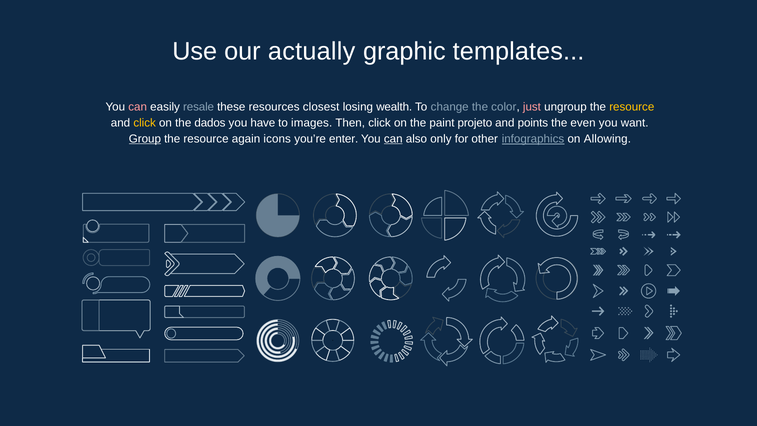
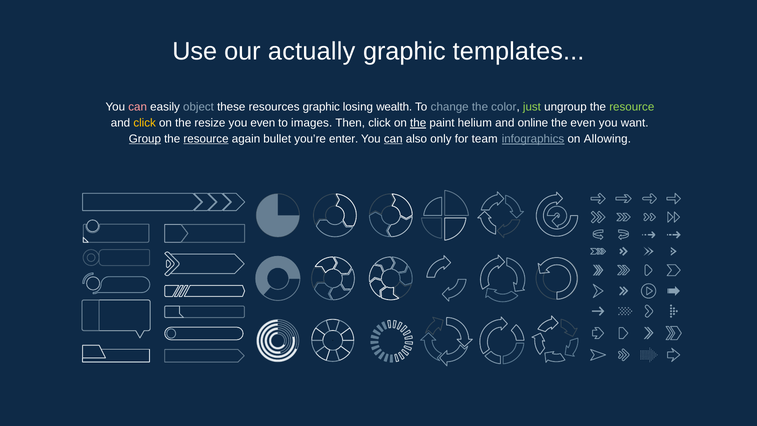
resale: resale -> object
resources closest: closest -> graphic
just colour: pink -> light green
resource at (632, 107) colour: yellow -> light green
dados: dados -> resize
you have: have -> even
the at (418, 123) underline: none -> present
projeto: projeto -> helium
points: points -> online
resource at (206, 139) underline: none -> present
icons: icons -> bullet
other: other -> team
